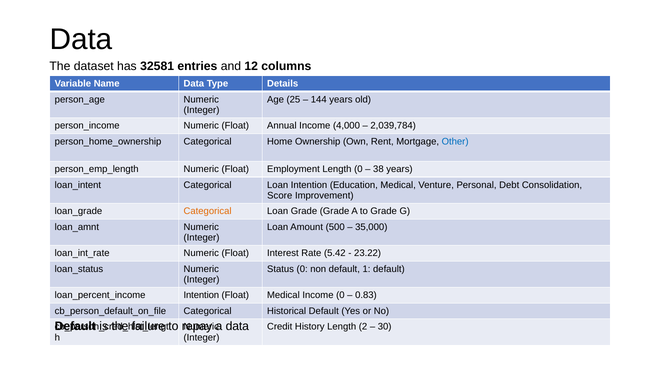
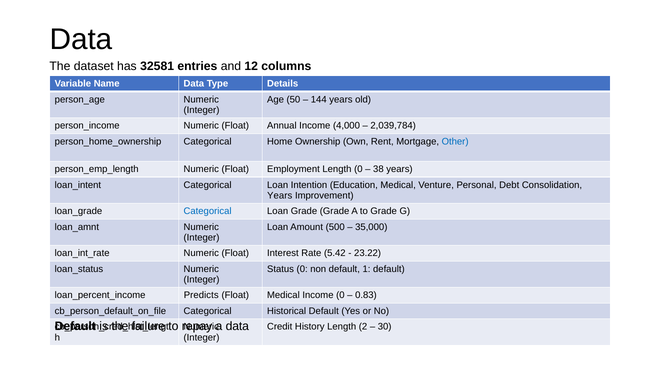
25: 25 -> 50
Score at (280, 195): Score -> Years
Categorical at (208, 211) colour: orange -> blue
Intention at (201, 295): Intention -> Predicts
